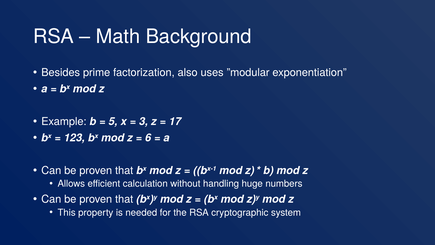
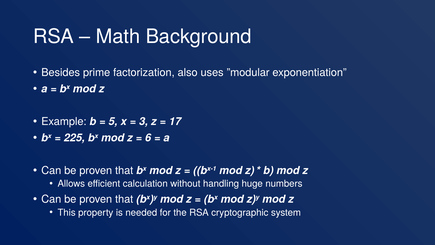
123: 123 -> 225
